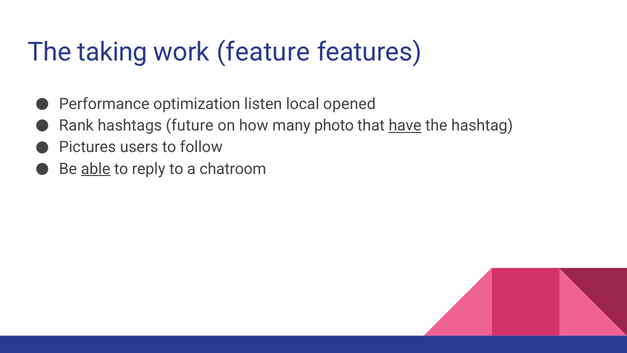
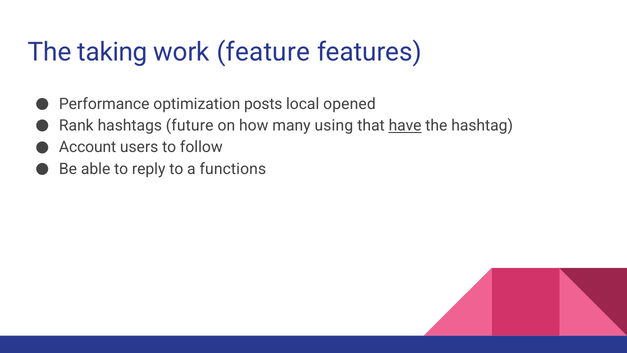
listen: listen -> posts
photo: photo -> using
Pictures: Pictures -> Account
able underline: present -> none
chatroom: chatroom -> functions
